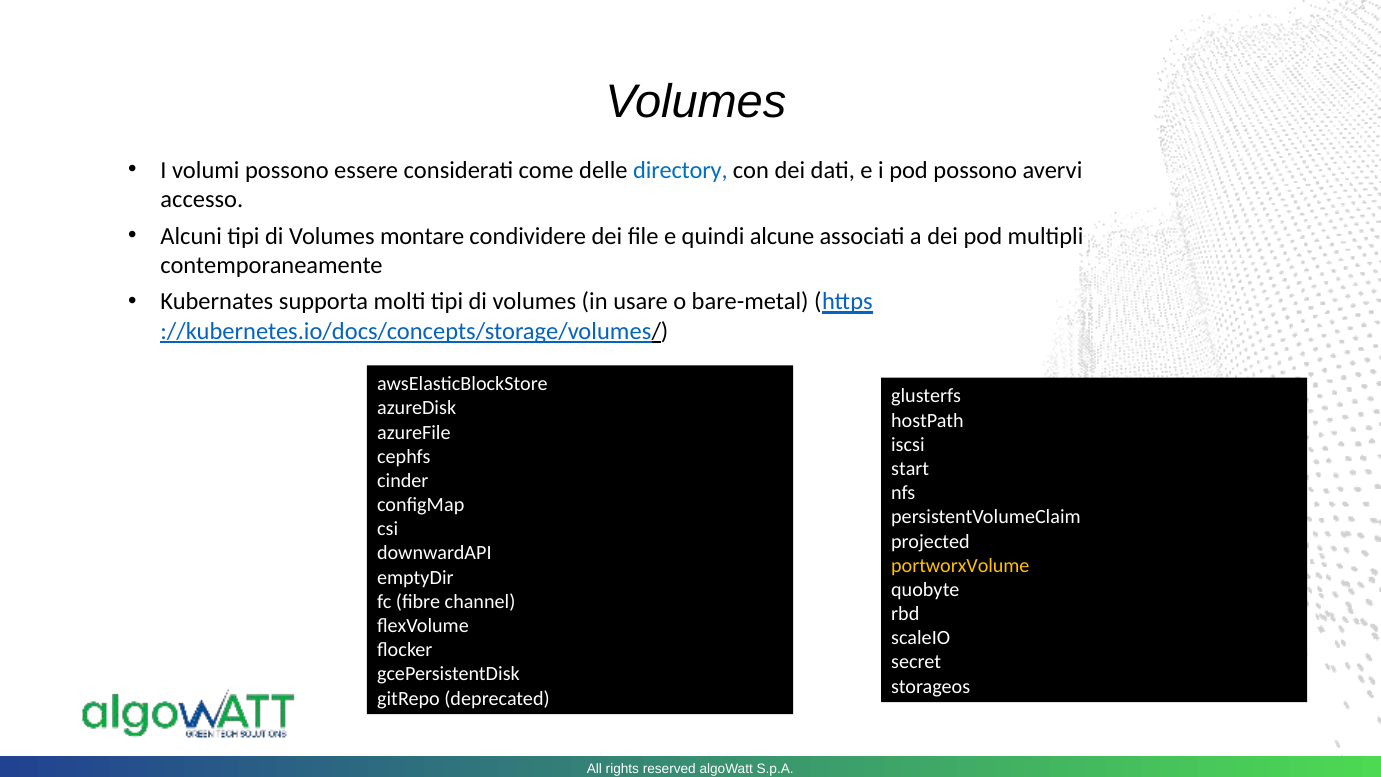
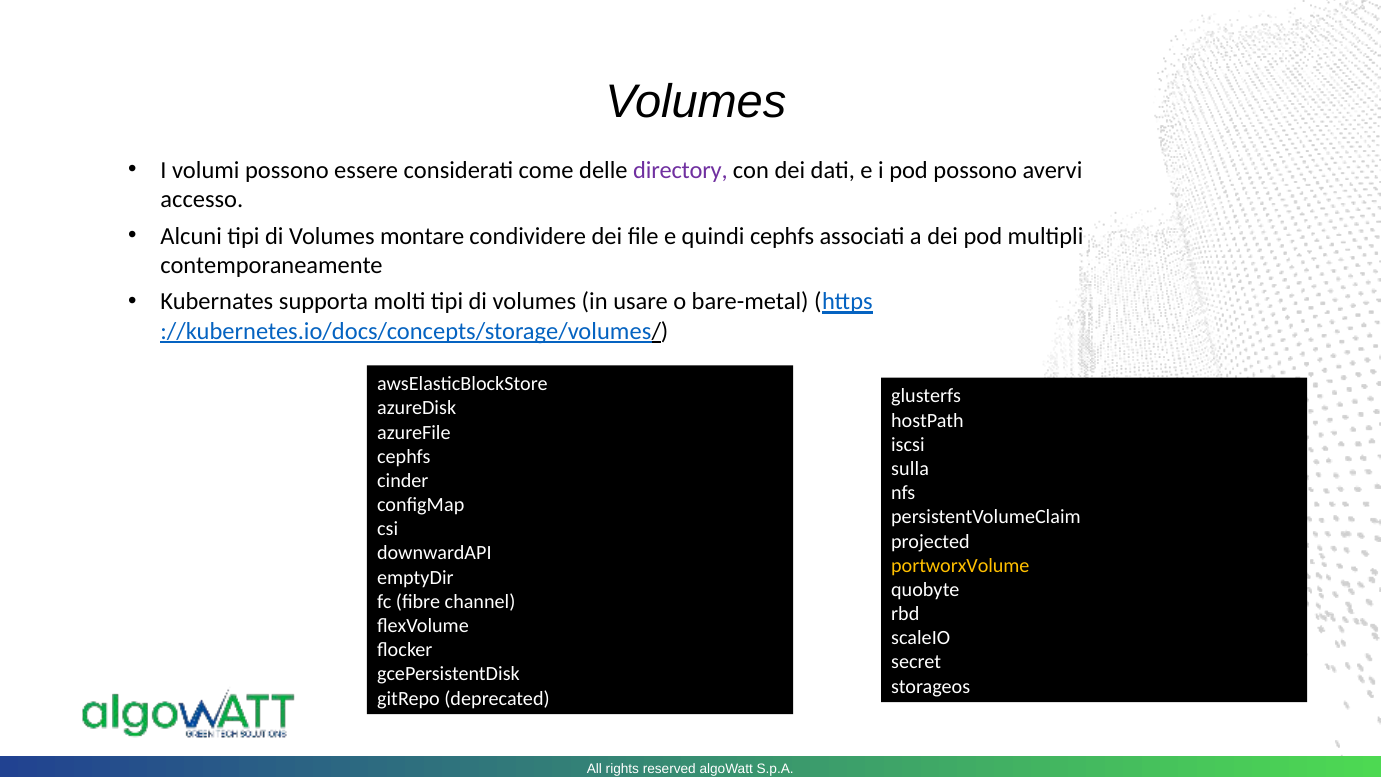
directory colour: blue -> purple
quindi alcune: alcune -> cephfs
start: start -> sulla
